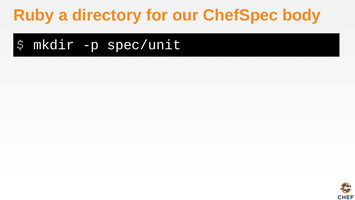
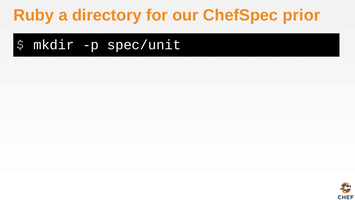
body: body -> prior
